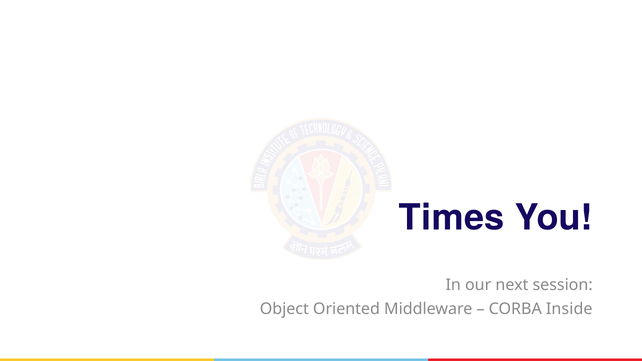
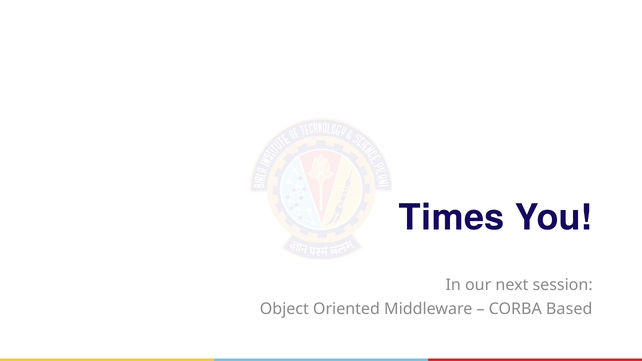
Inside: Inside -> Based
